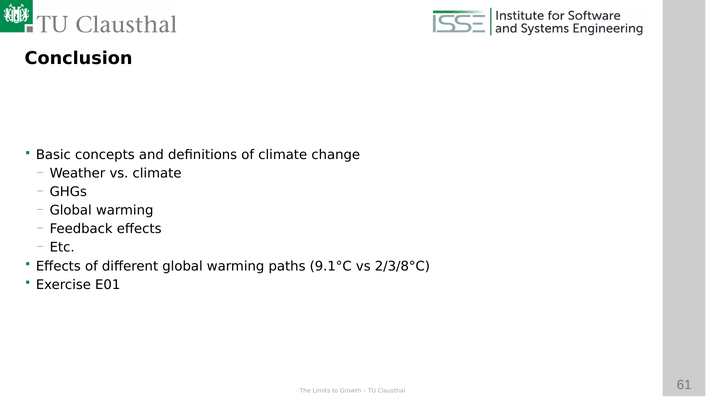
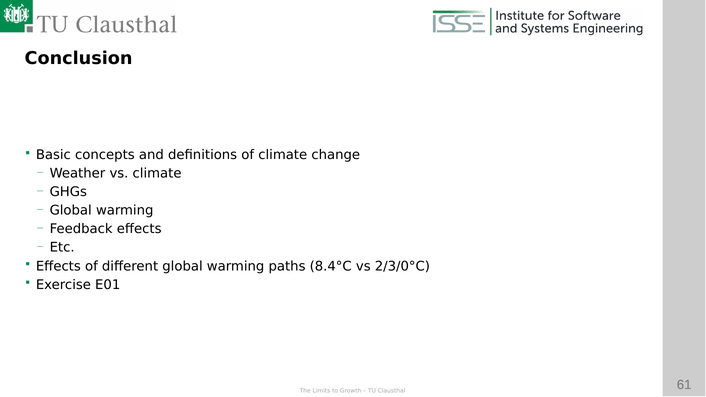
9.1°C: 9.1°C -> 8.4°C
2/3/8°C: 2/3/8°C -> 2/3/0°C
